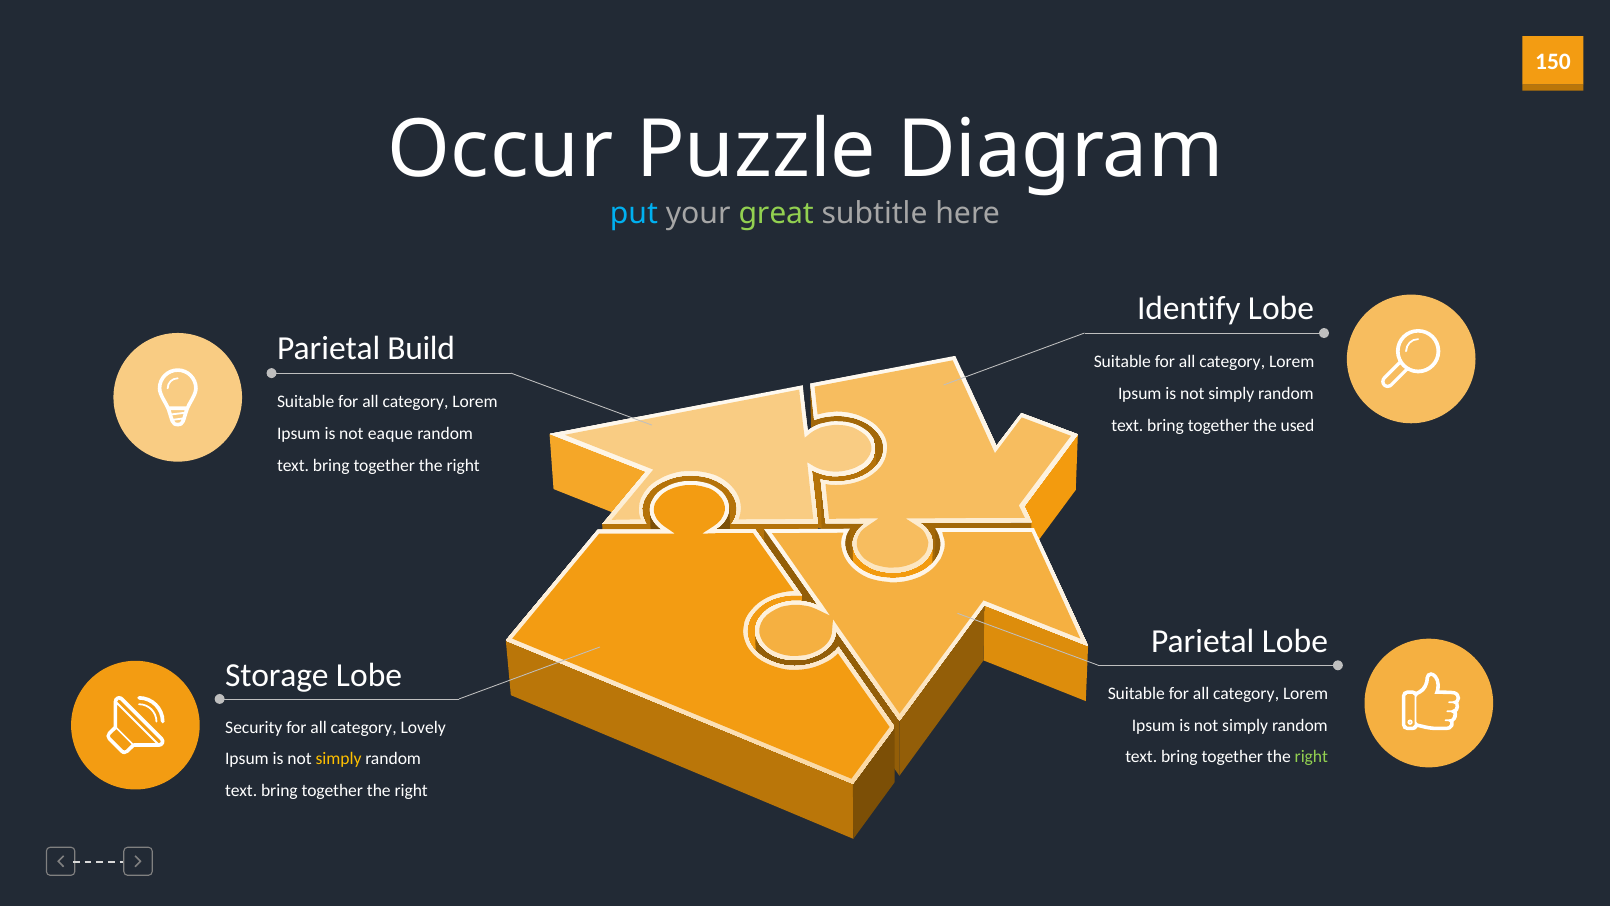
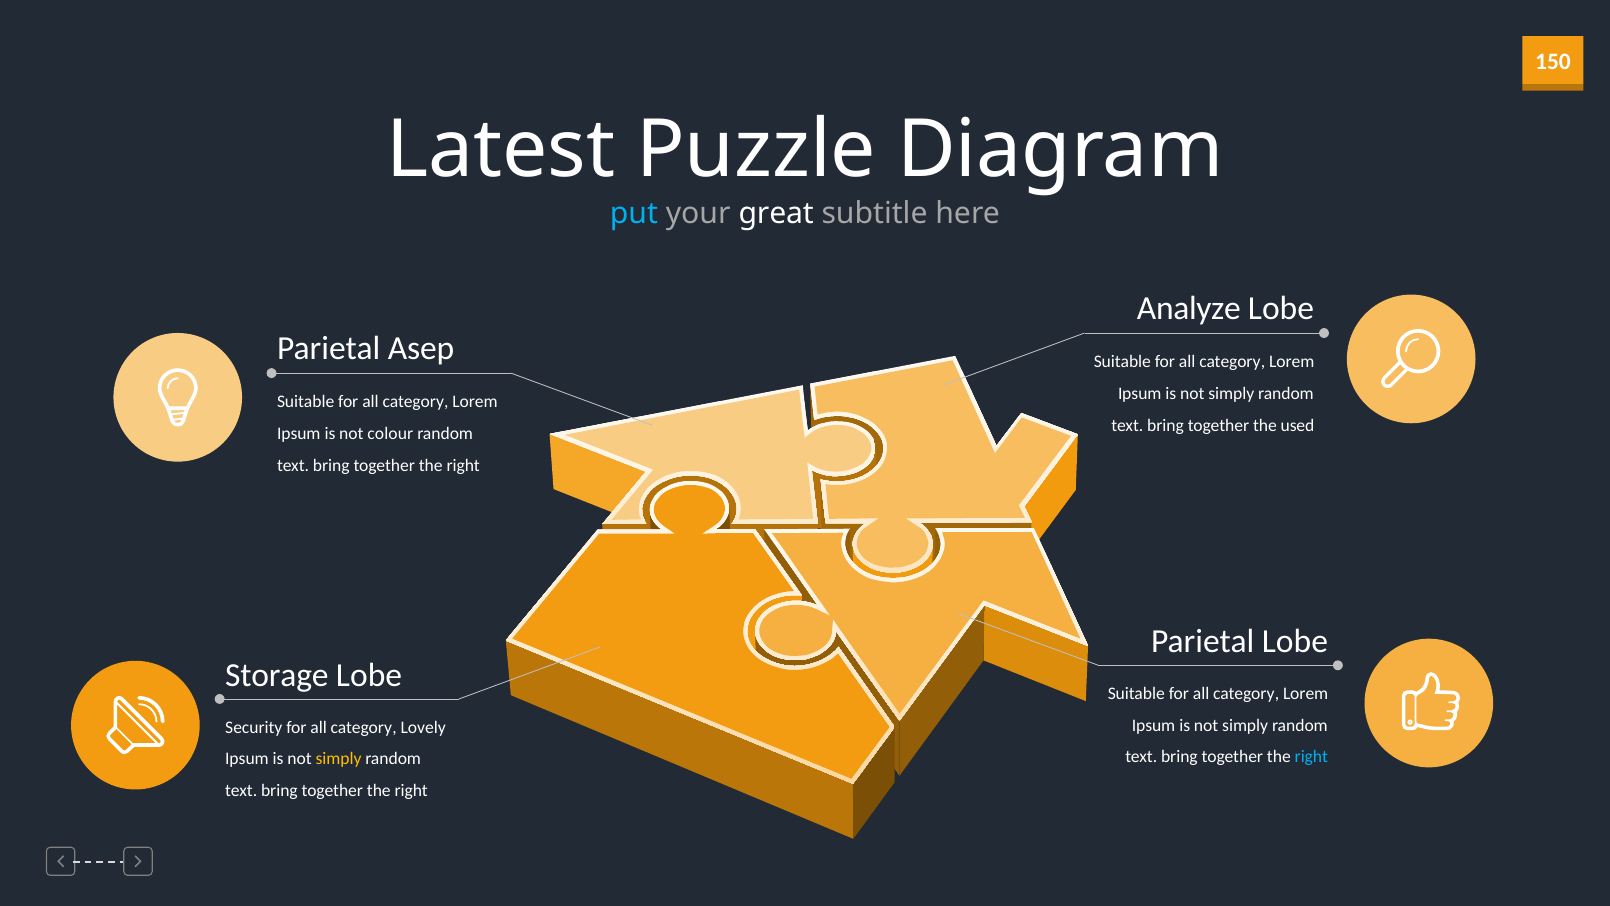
Occur: Occur -> Latest
great colour: light green -> white
Identify: Identify -> Analyze
Build: Build -> Asep
eaque: eaque -> colour
right at (1311, 757) colour: light green -> light blue
